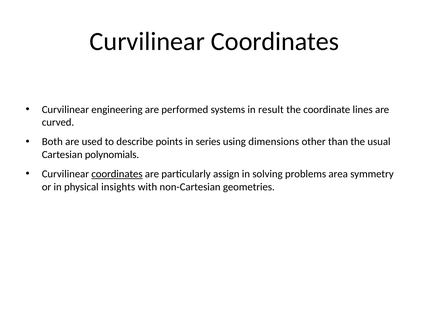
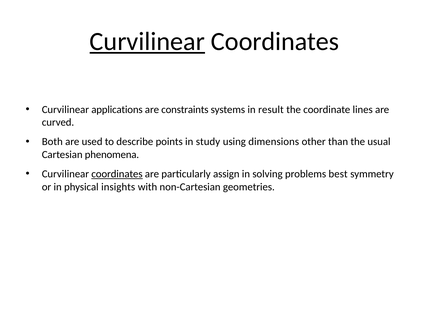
Curvilinear at (147, 42) underline: none -> present
engineering: engineering -> applications
performed: performed -> constraints
series: series -> study
polynomials: polynomials -> phenomena
area: area -> best
